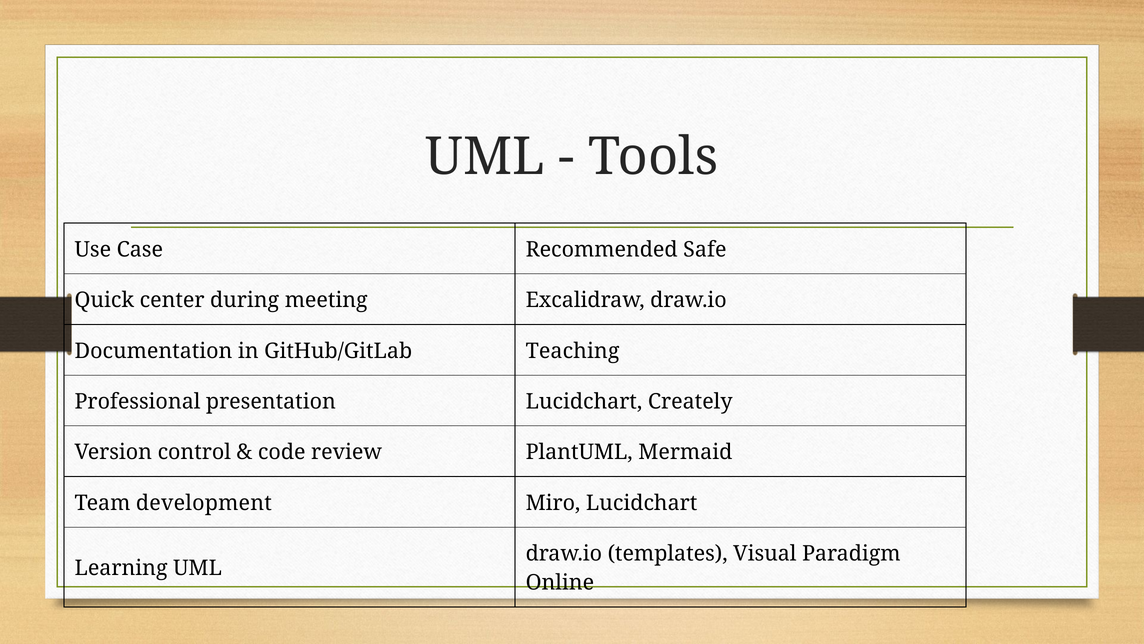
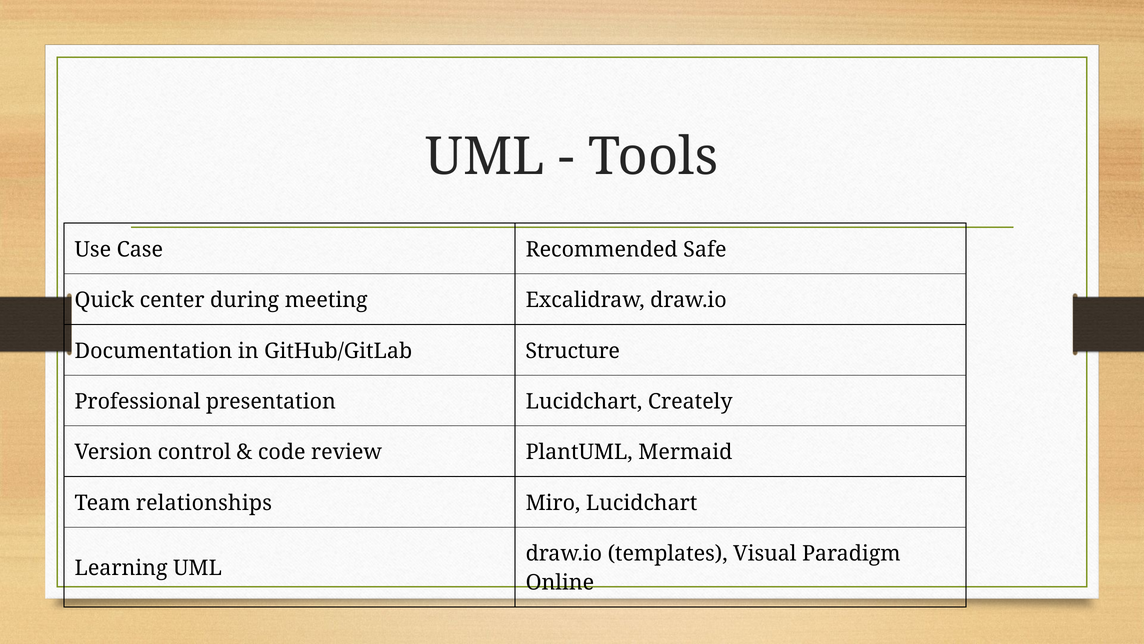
Teaching: Teaching -> Structure
development: development -> relationships
